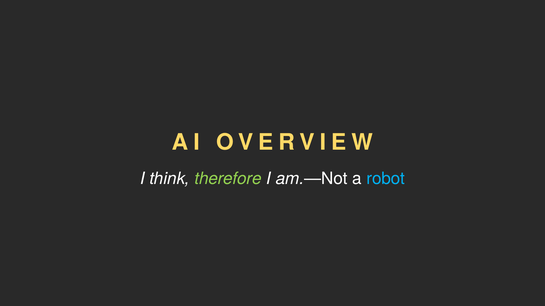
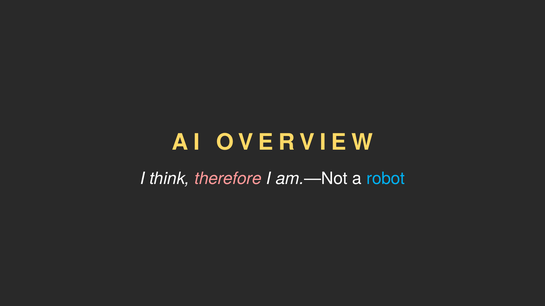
therefore colour: light green -> pink
